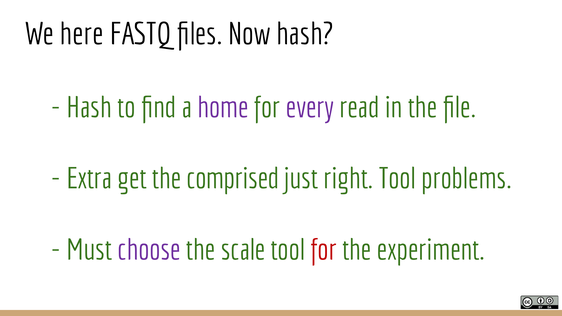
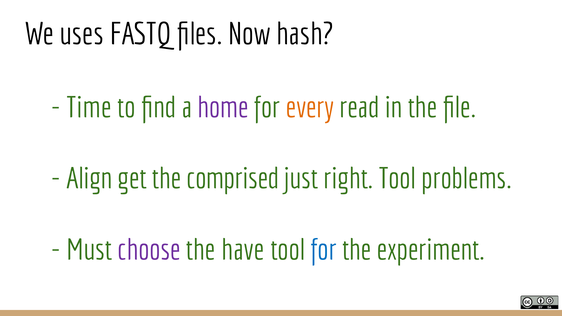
here: here -> uses
Hash at (89, 108): Hash -> Time
every colour: purple -> orange
Extra: Extra -> Align
scale: scale -> have
for at (324, 250) colour: red -> blue
